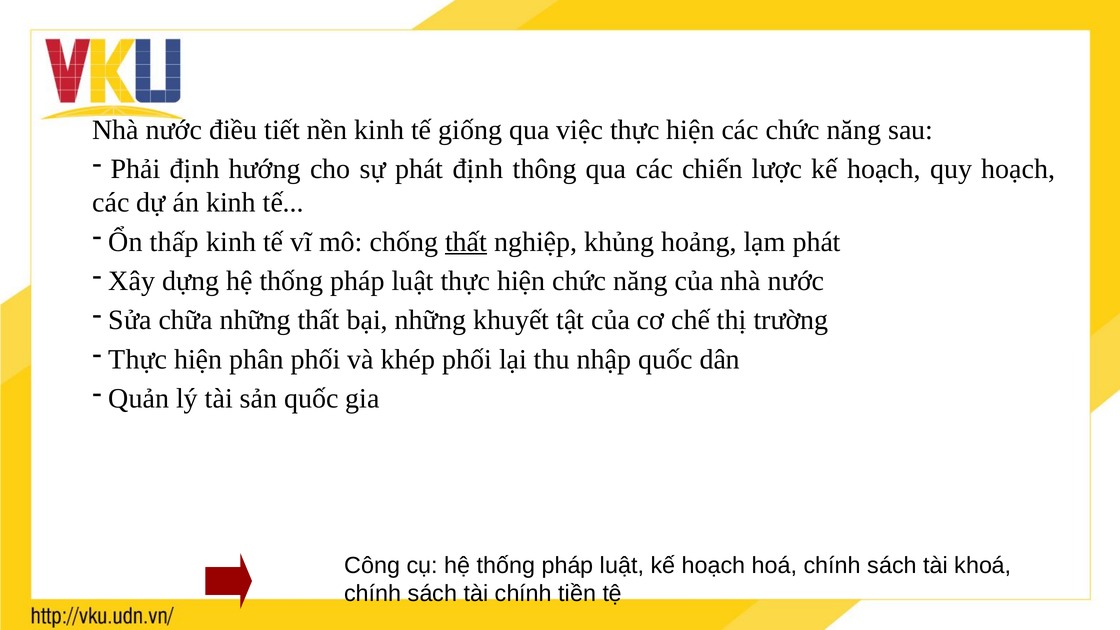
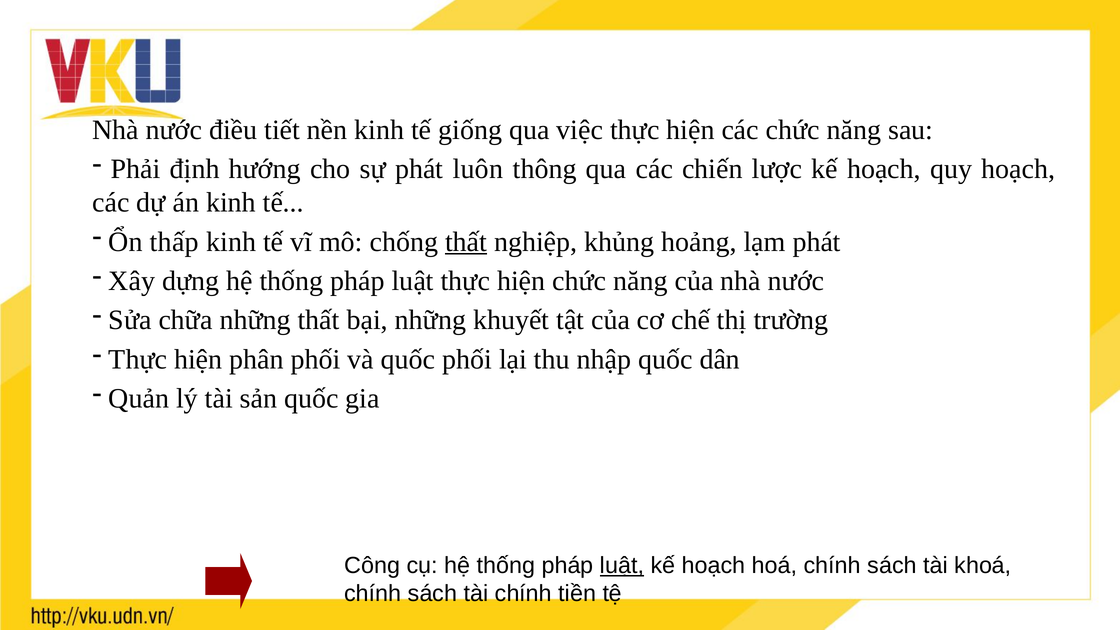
phát định: định -> luôn
và khép: khép -> quốc
luật at (622, 566) underline: none -> present
